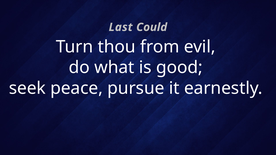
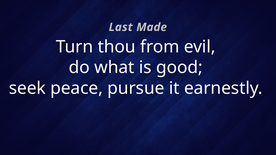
Could: Could -> Made
